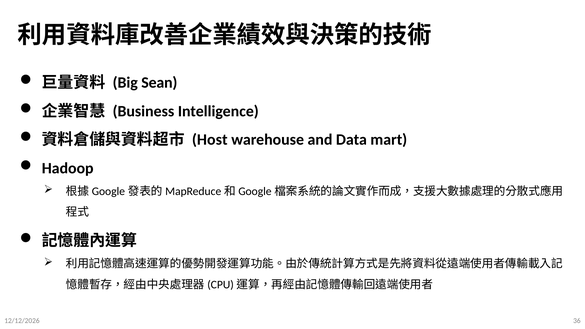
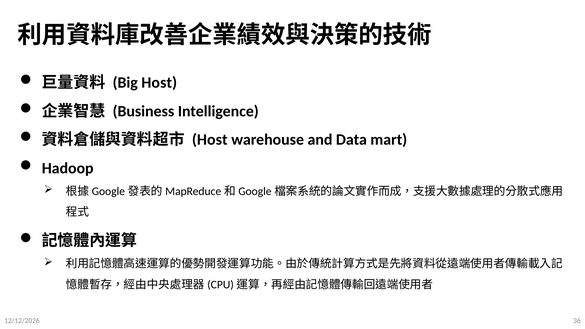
Big Sean: Sean -> Host
